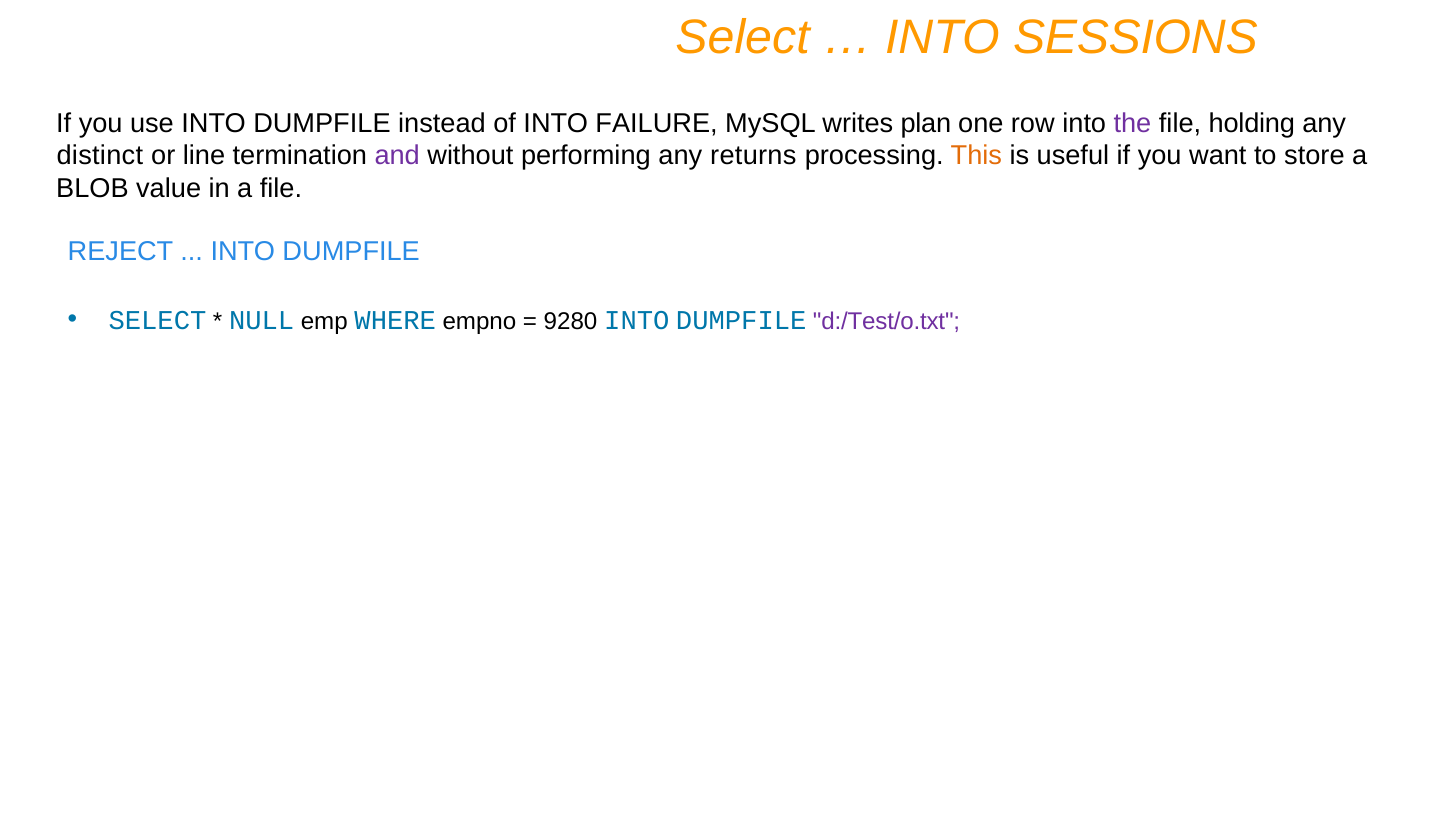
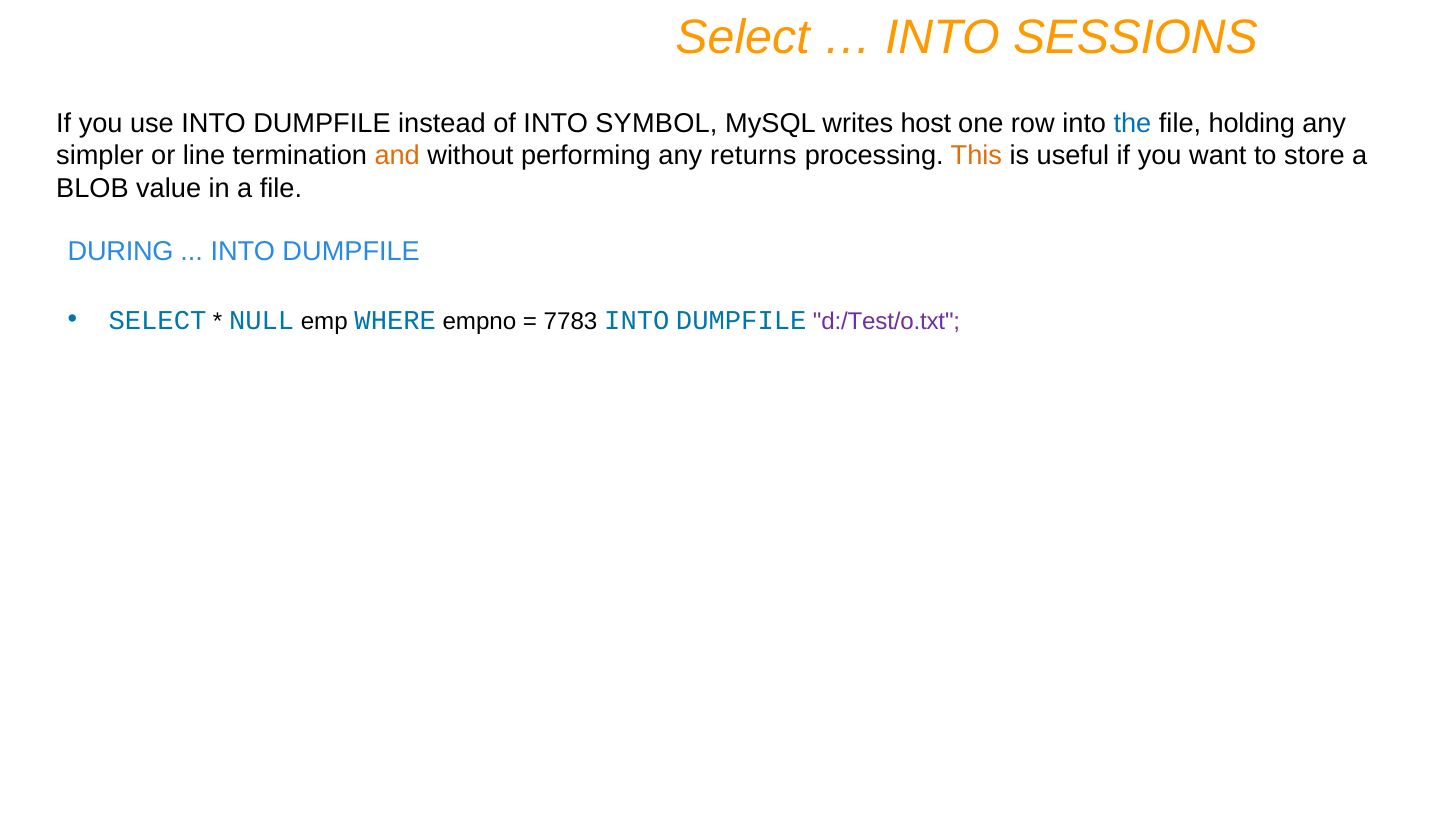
FAILURE: FAILURE -> SYMBOL
plan: plan -> host
the colour: purple -> blue
distinct: distinct -> simpler
and colour: purple -> orange
REJECT: REJECT -> DURING
9280: 9280 -> 7783
